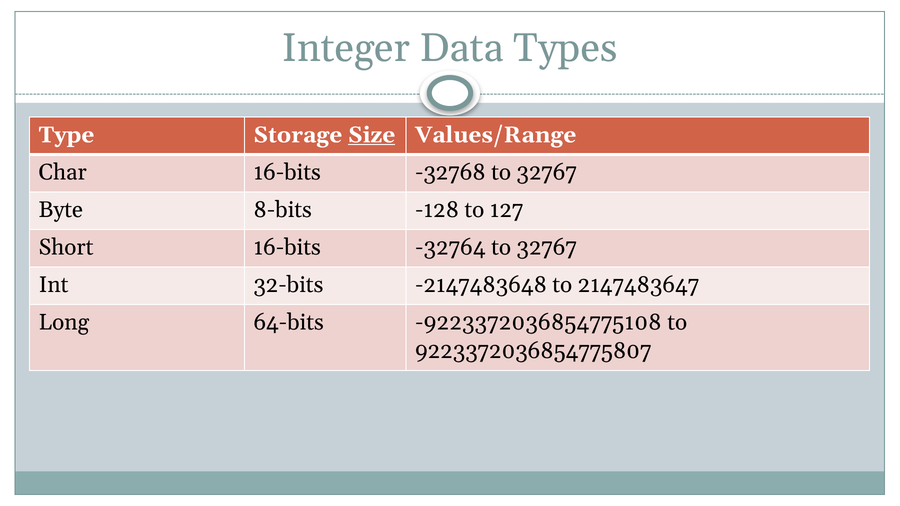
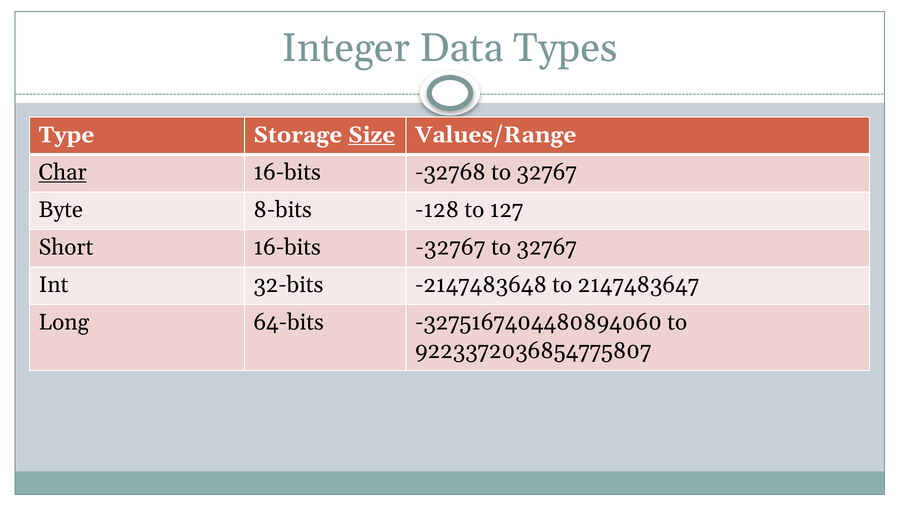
Char underline: none -> present
-32764: -32764 -> -32767
-9223372036854775108: -9223372036854775108 -> -3275167404480894060
